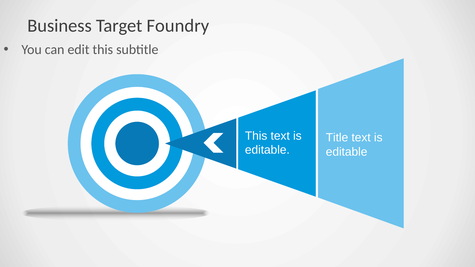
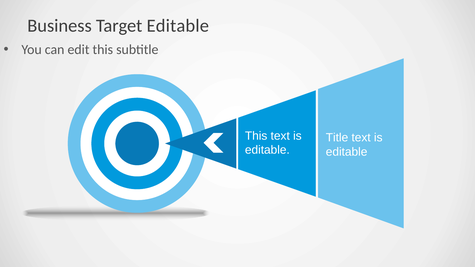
Target Foundry: Foundry -> Editable
